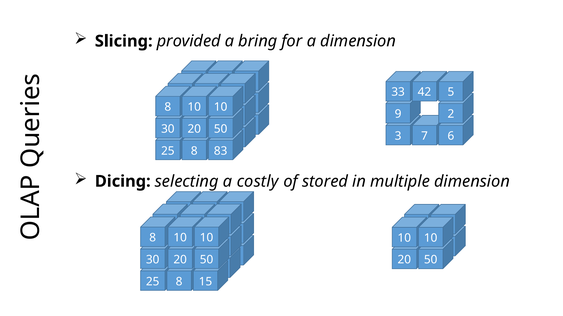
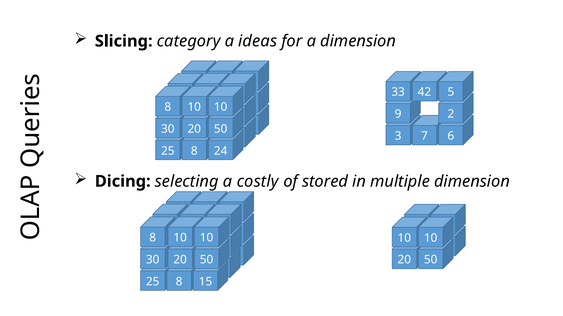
provided: provided -> category
bring: bring -> ideas
83: 83 -> 24
